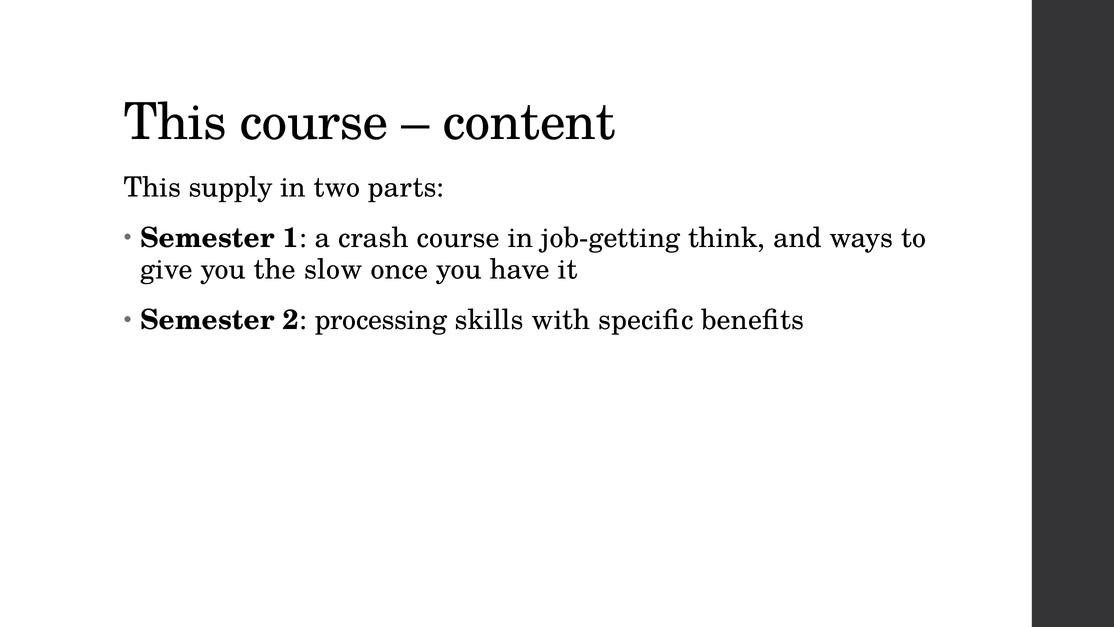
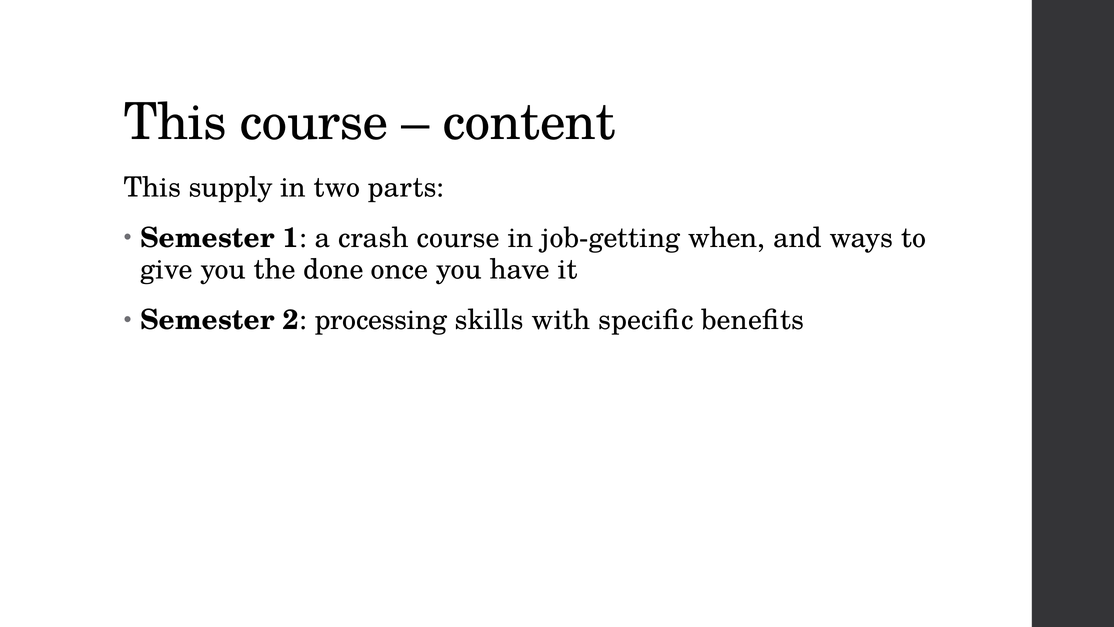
think: think -> when
slow: slow -> done
